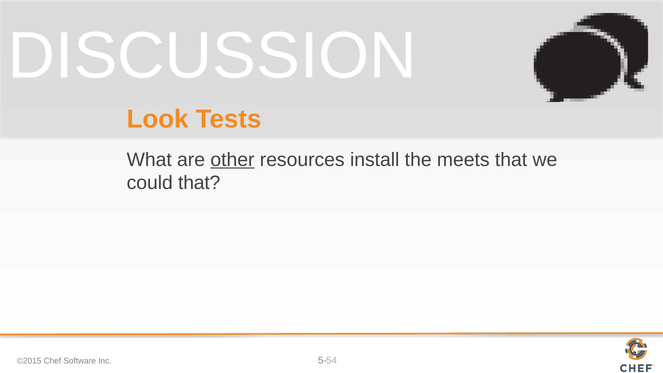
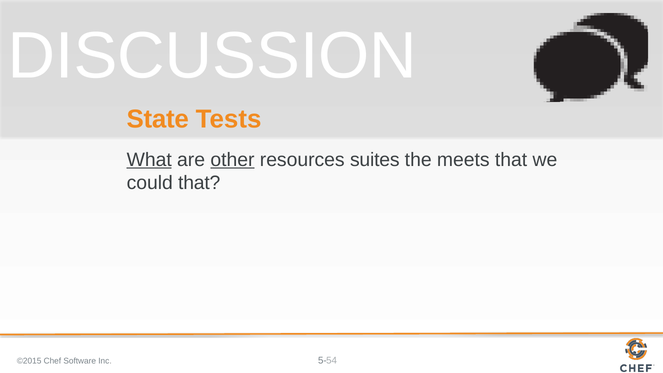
Look: Look -> State
What underline: none -> present
install: install -> suites
